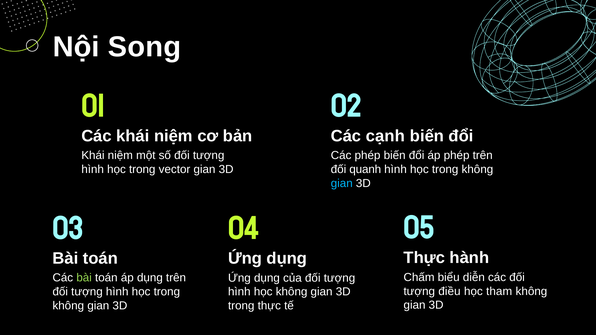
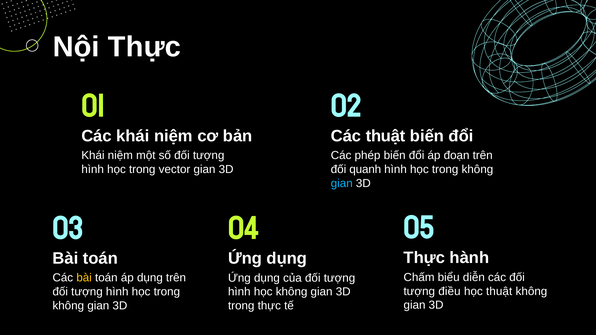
Nội Song: Song -> Thực
Các cạnh: cạnh -> thuật
áp phép: phép -> đoạn
bài at (84, 278) colour: light green -> yellow
học tham: tham -> thuật
